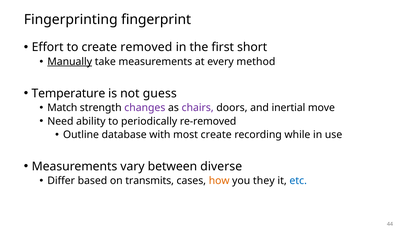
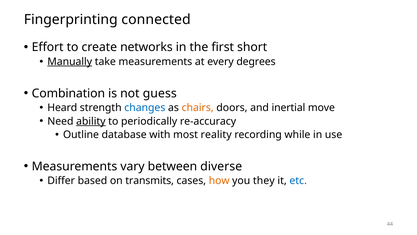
fingerprint: fingerprint -> connected
removed: removed -> networks
method: method -> degrees
Temperature: Temperature -> Combination
Match: Match -> Heard
changes colour: purple -> blue
chairs colour: purple -> orange
ability underline: none -> present
re-removed: re-removed -> re-accuracy
most create: create -> reality
